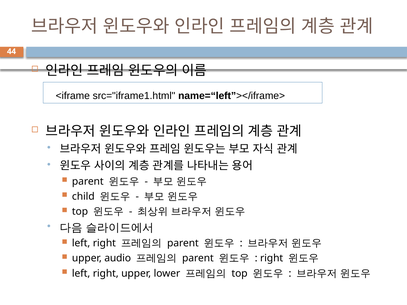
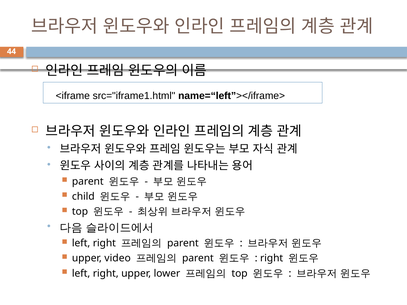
audio: audio -> video
